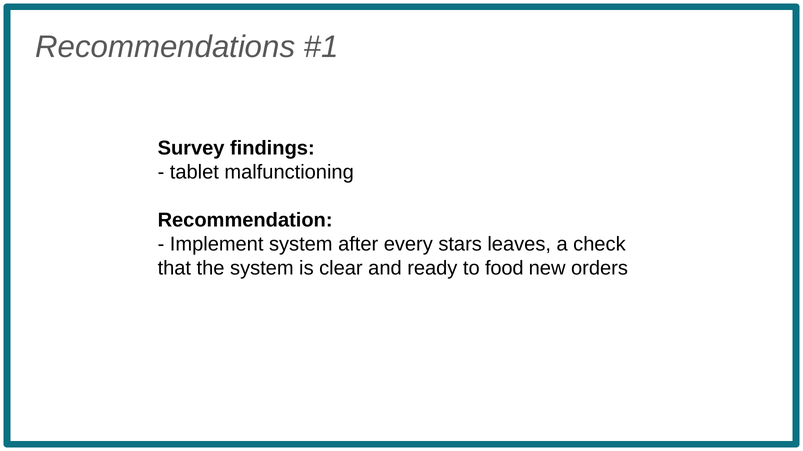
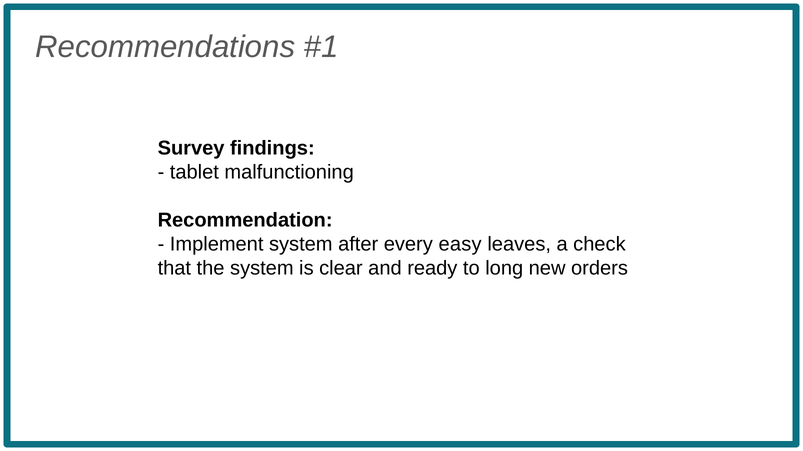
stars: stars -> easy
food: food -> long
